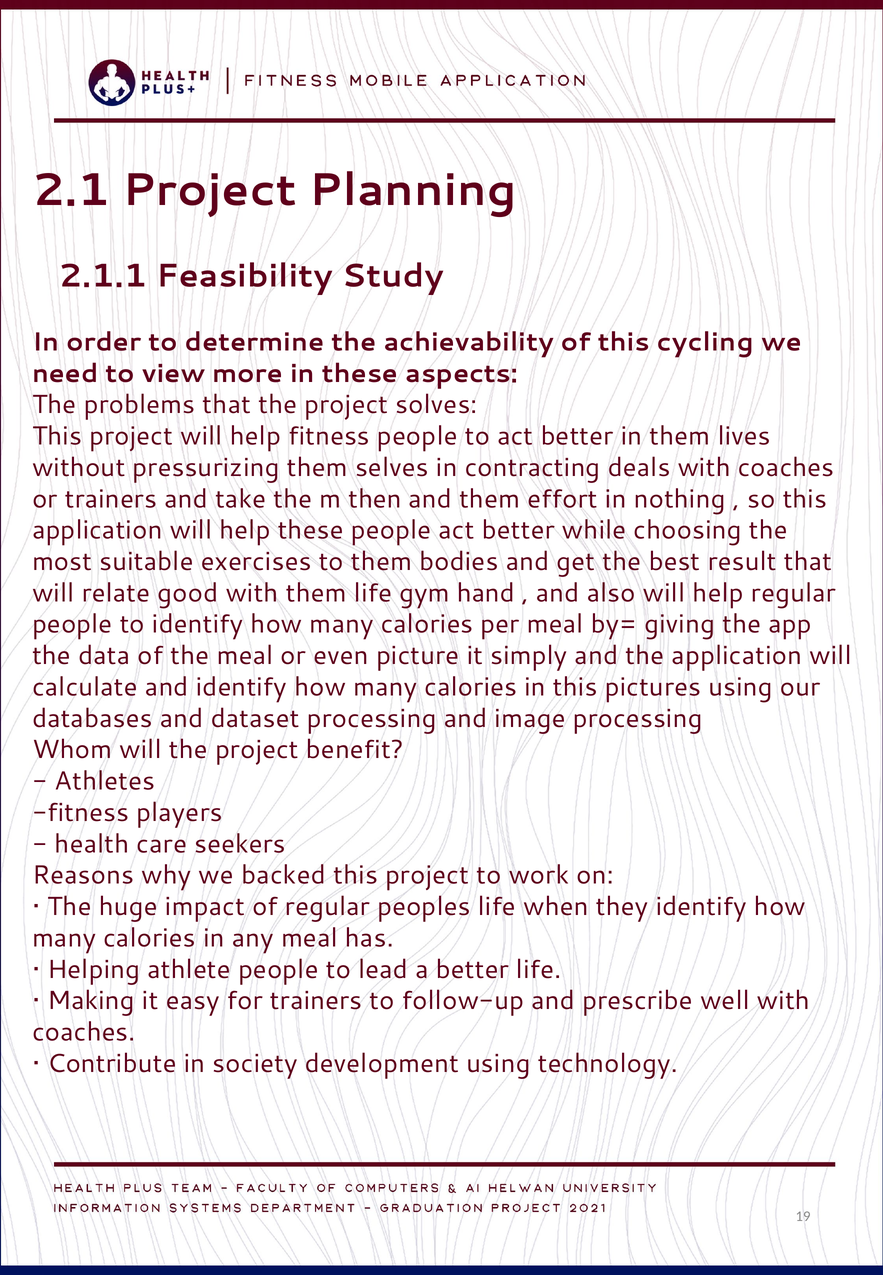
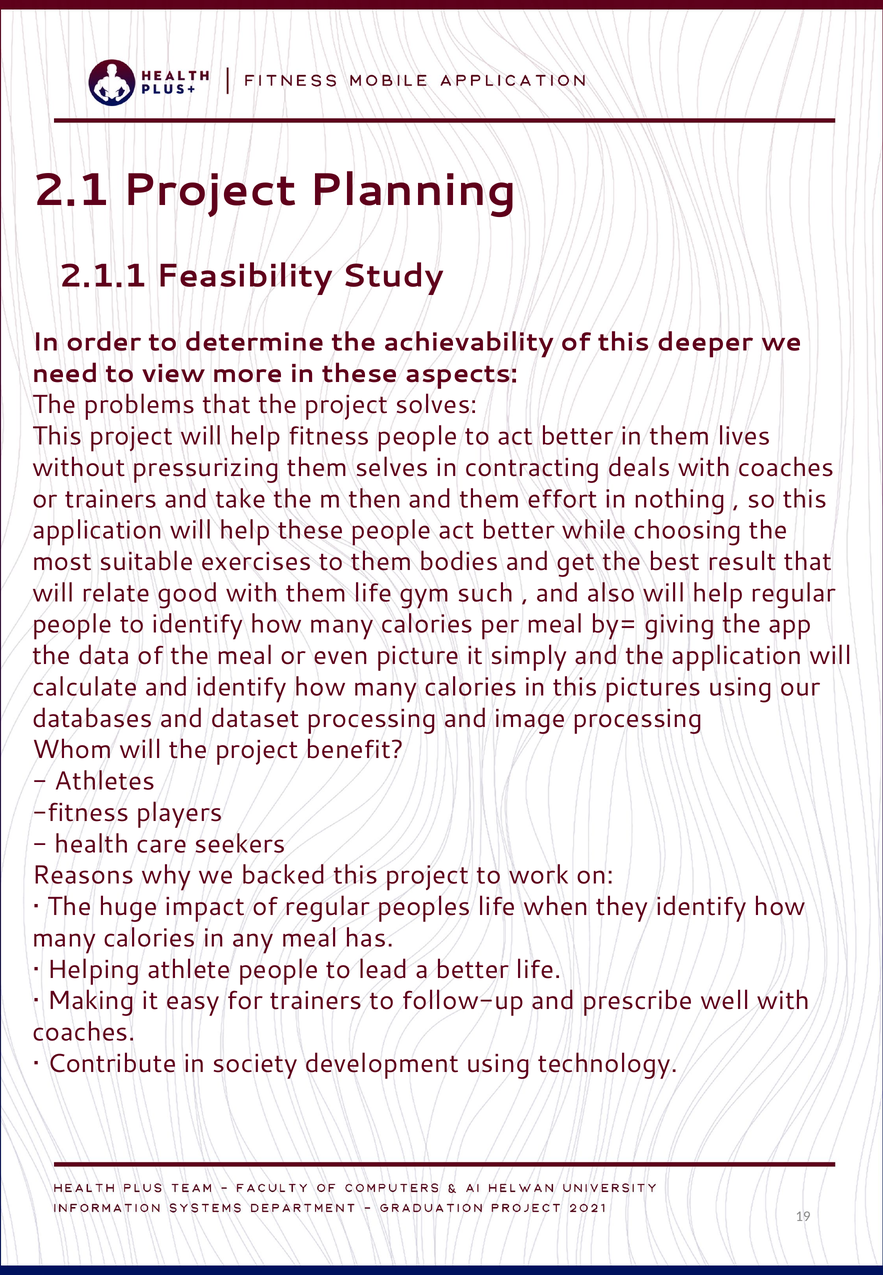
cycling: cycling -> deeper
hand: hand -> such
